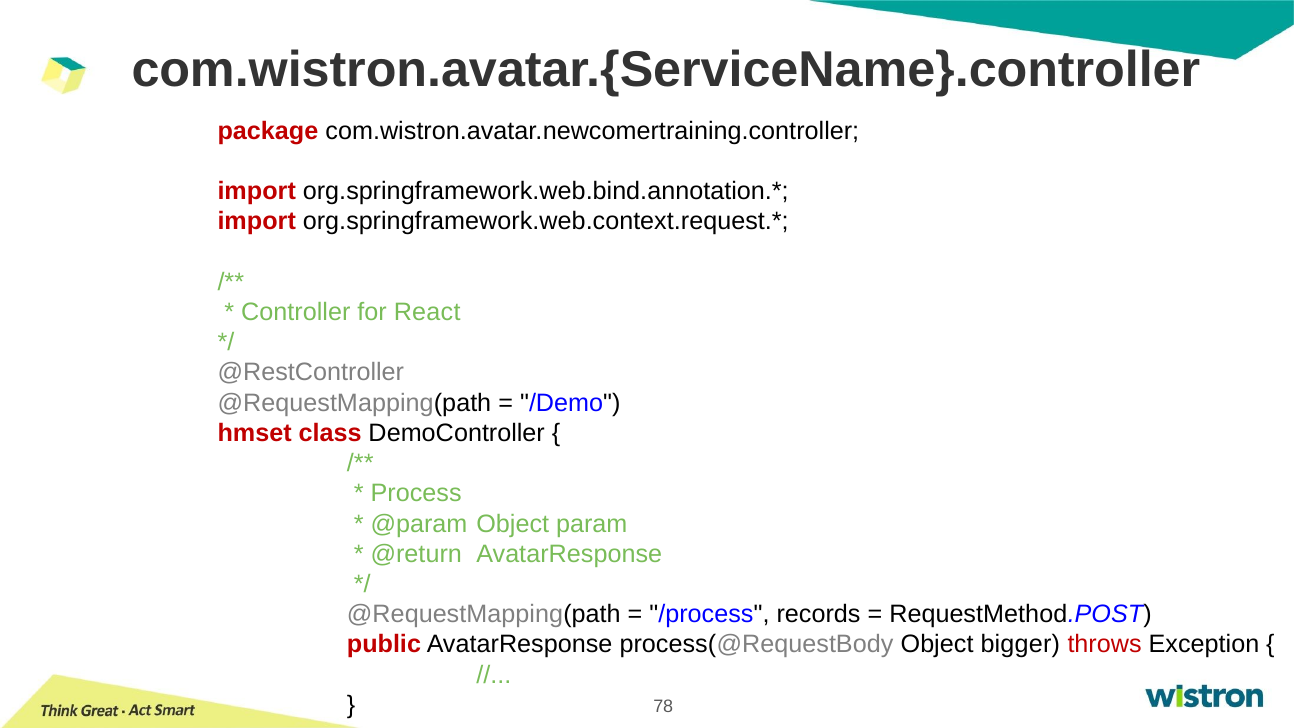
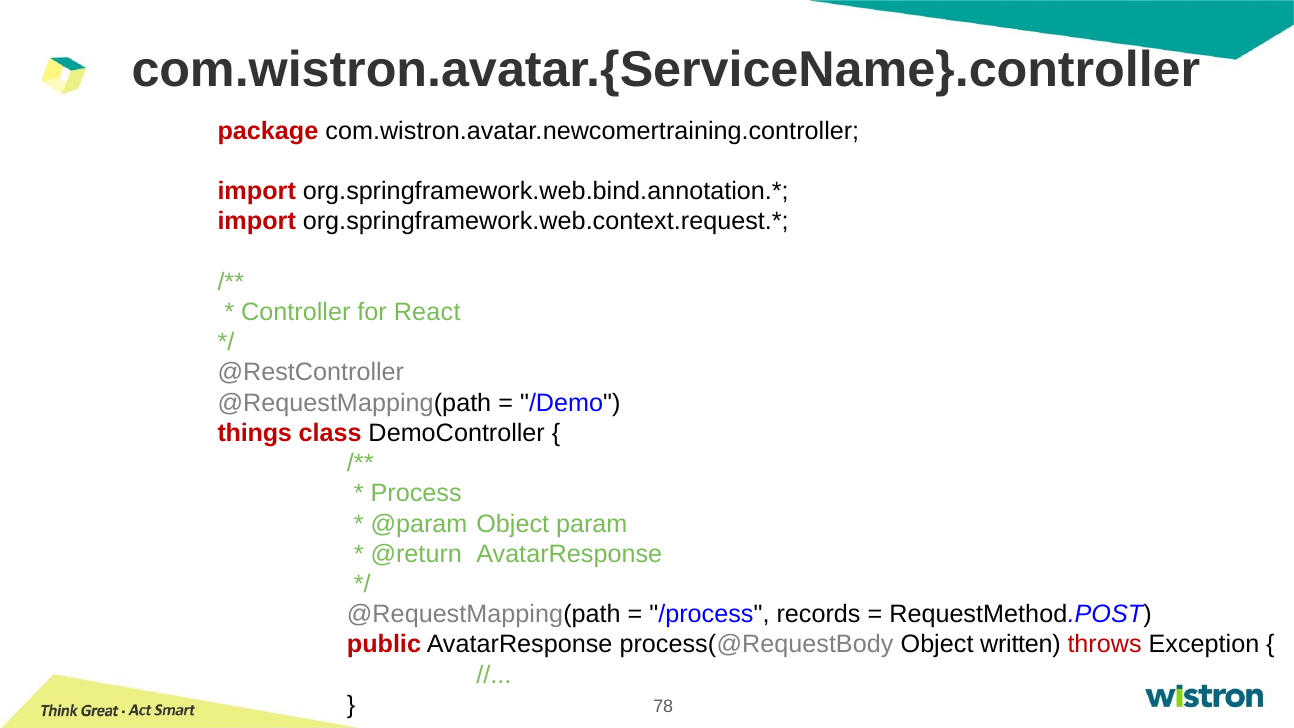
hmset: hmset -> things
bigger: bigger -> written
